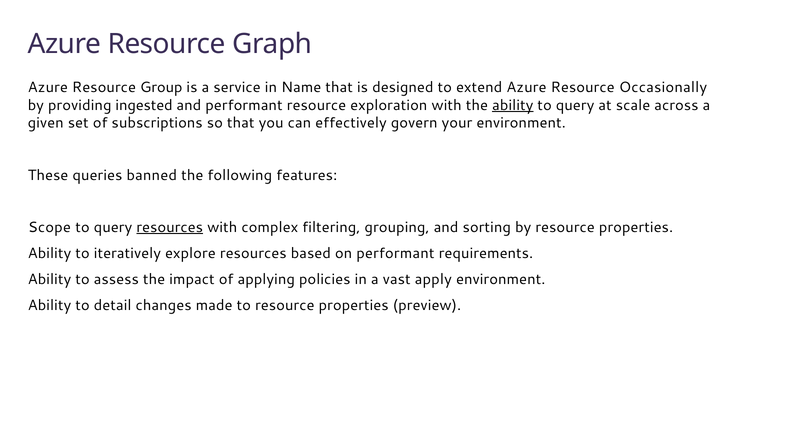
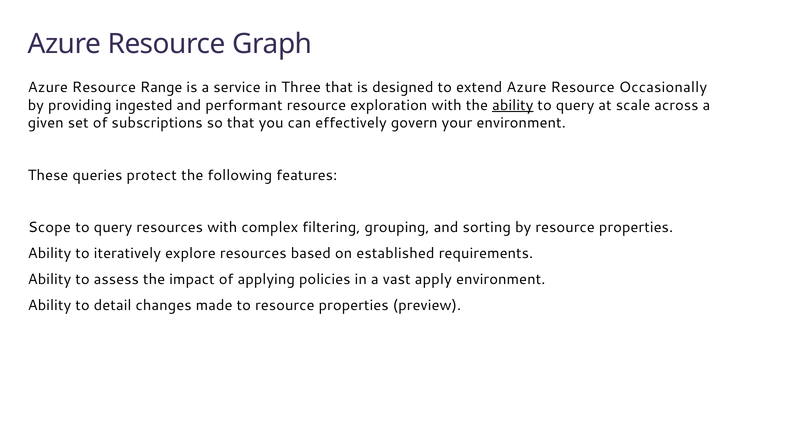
Group: Group -> Range
Name: Name -> Three
banned: banned -> protect
resources at (170, 228) underline: present -> none
on performant: performant -> established
